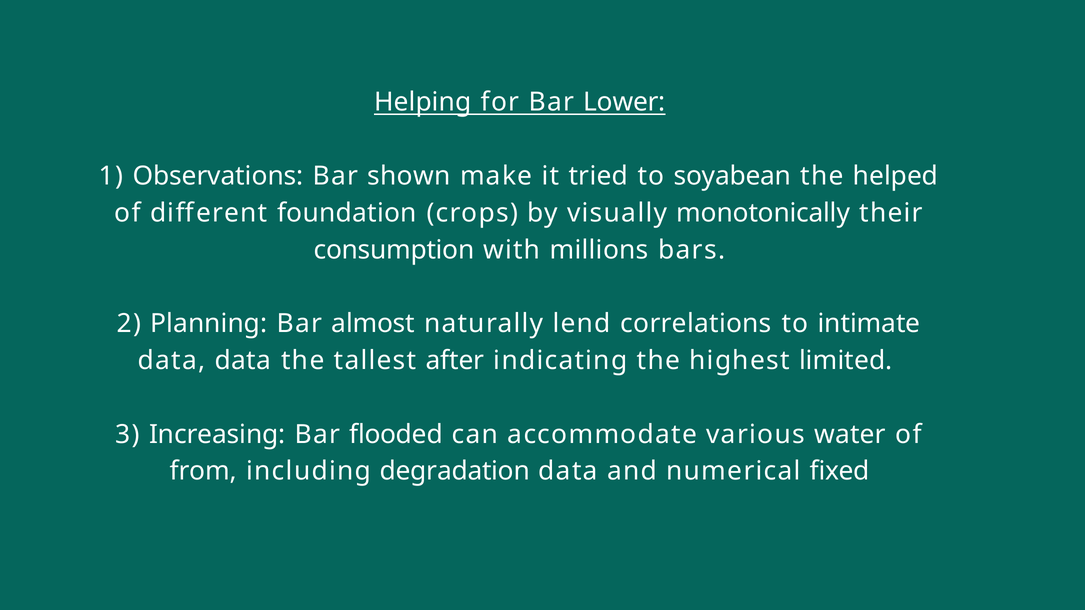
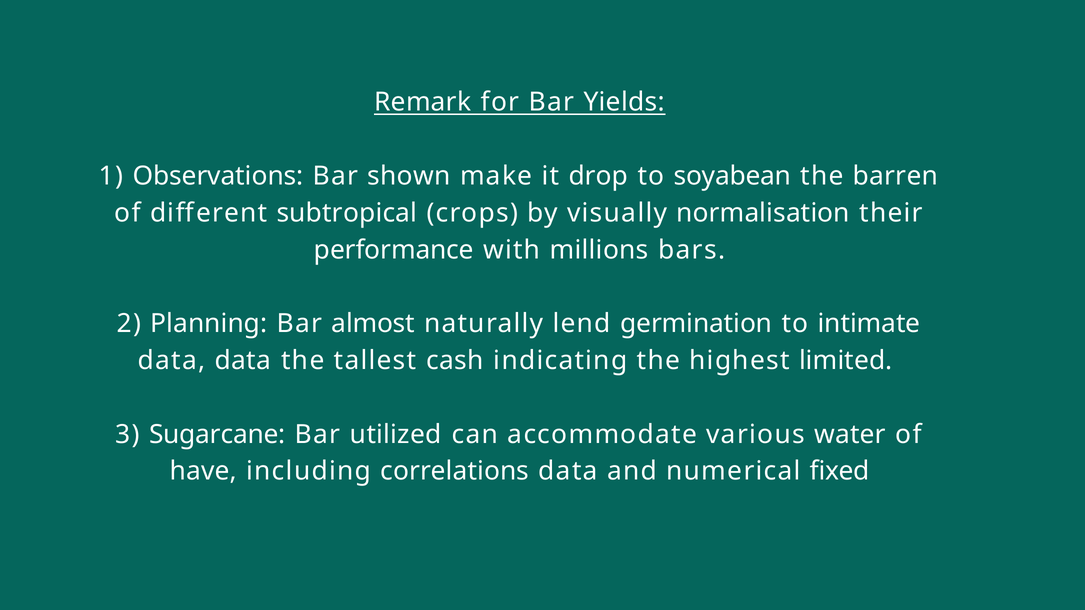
Helping: Helping -> Remark
Lower: Lower -> Yields
tried: tried -> drop
helped: helped -> barren
foundation: foundation -> subtropical
monotonically: monotonically -> normalisation
consumption: consumption -> performance
correlations: correlations -> germination
after: after -> cash
Increasing: Increasing -> Sugarcane
flooded: flooded -> utilized
from: from -> have
degradation: degradation -> correlations
